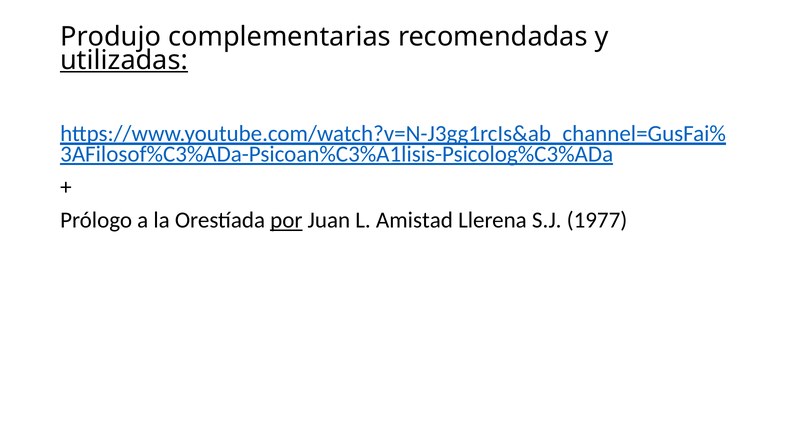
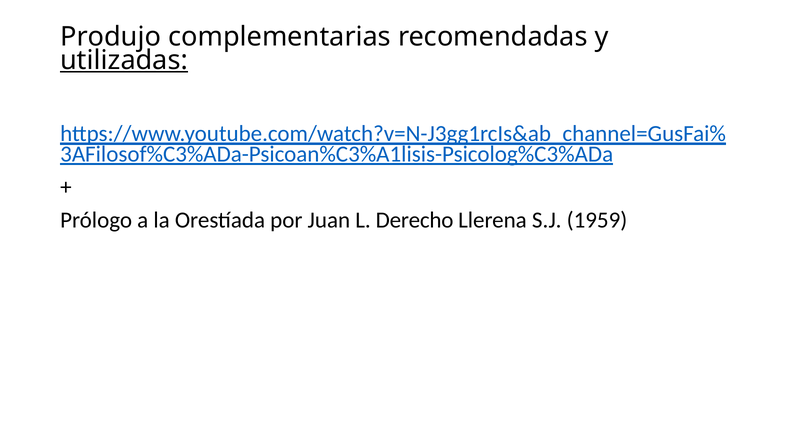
por underline: present -> none
Amistad: Amistad -> Derecho
1977: 1977 -> 1959
